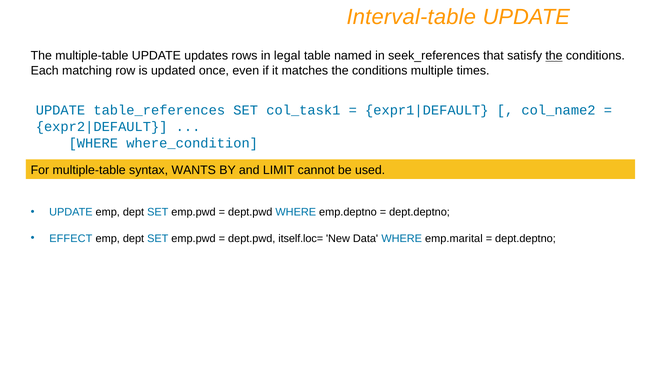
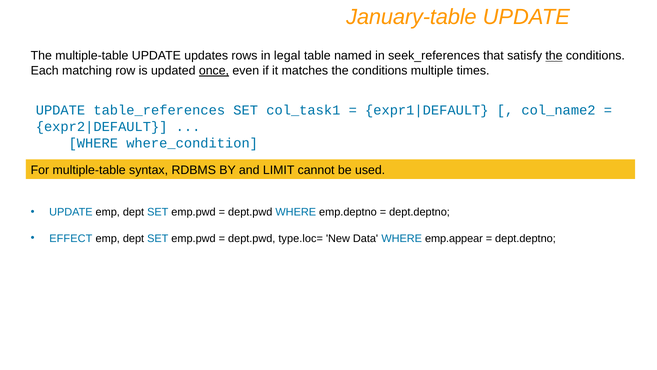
Interval-table: Interval-table -> January-table
once underline: none -> present
WANTS: WANTS -> RDBMS
itself.loc=: itself.loc= -> type.loc=
emp.marital: emp.marital -> emp.appear
